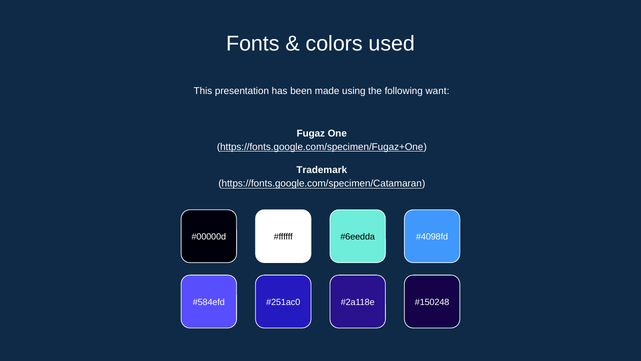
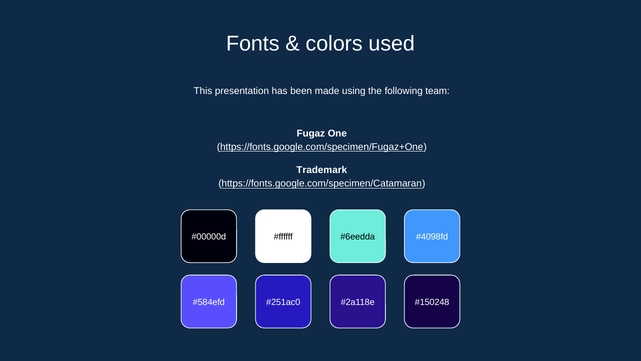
want: want -> team
